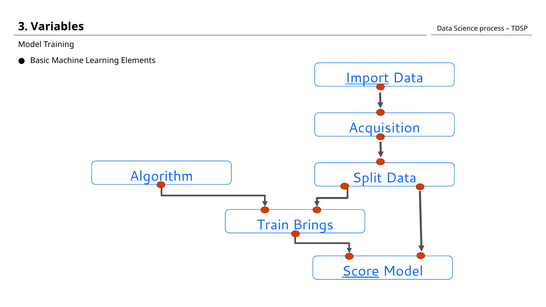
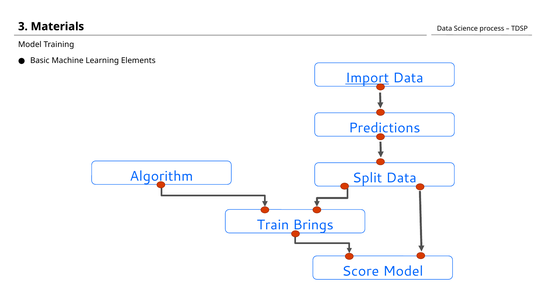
Variables: Variables -> Materials
Acquisition: Acquisition -> Predictions
Score underline: present -> none
